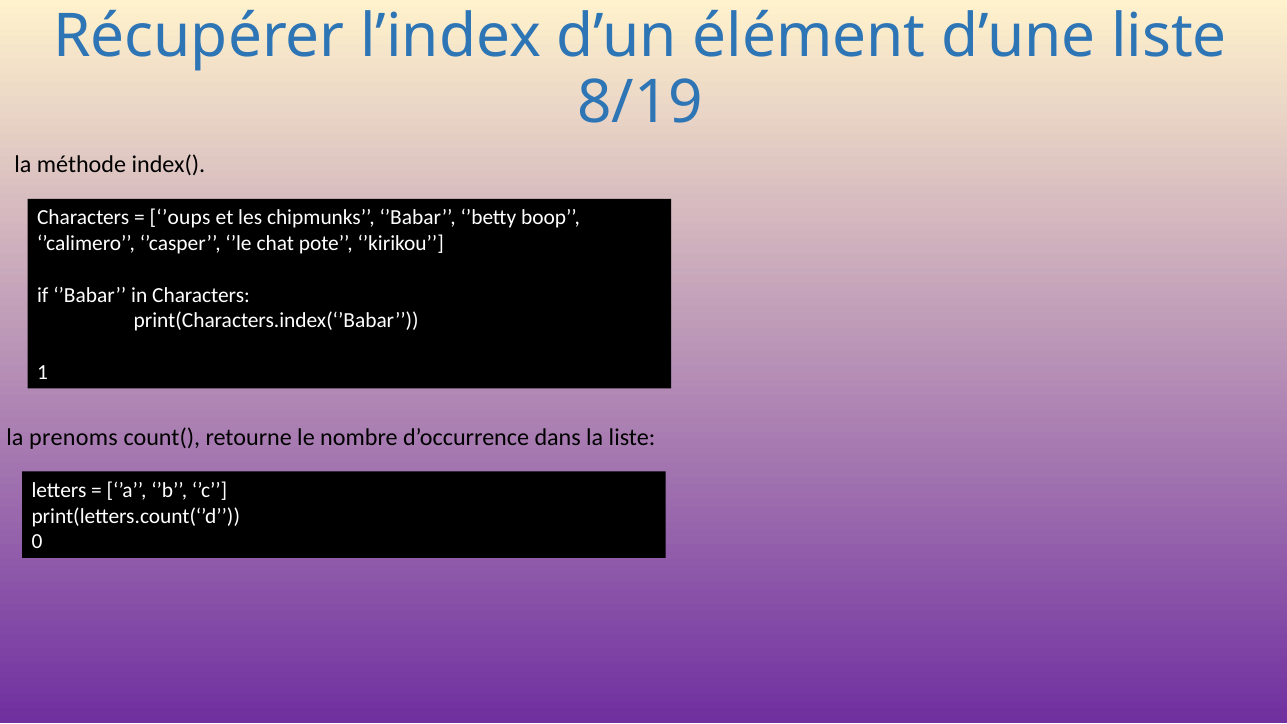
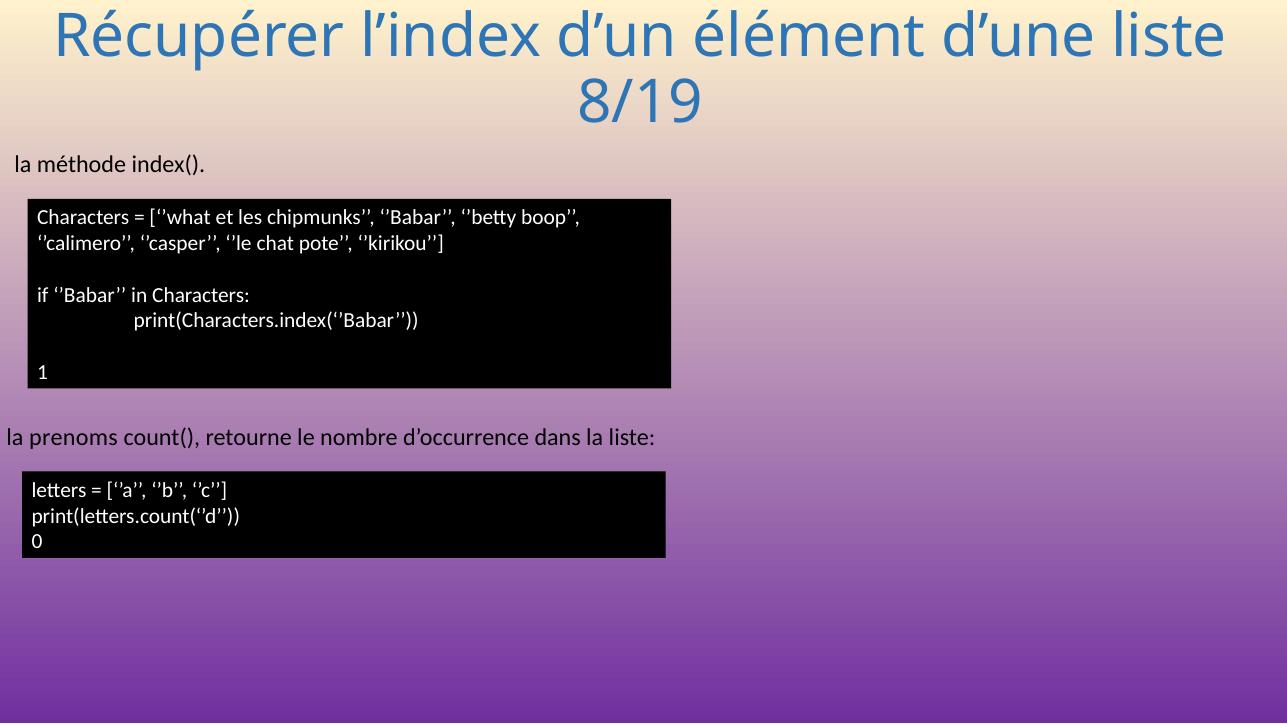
’oups: ’oups -> ’what
